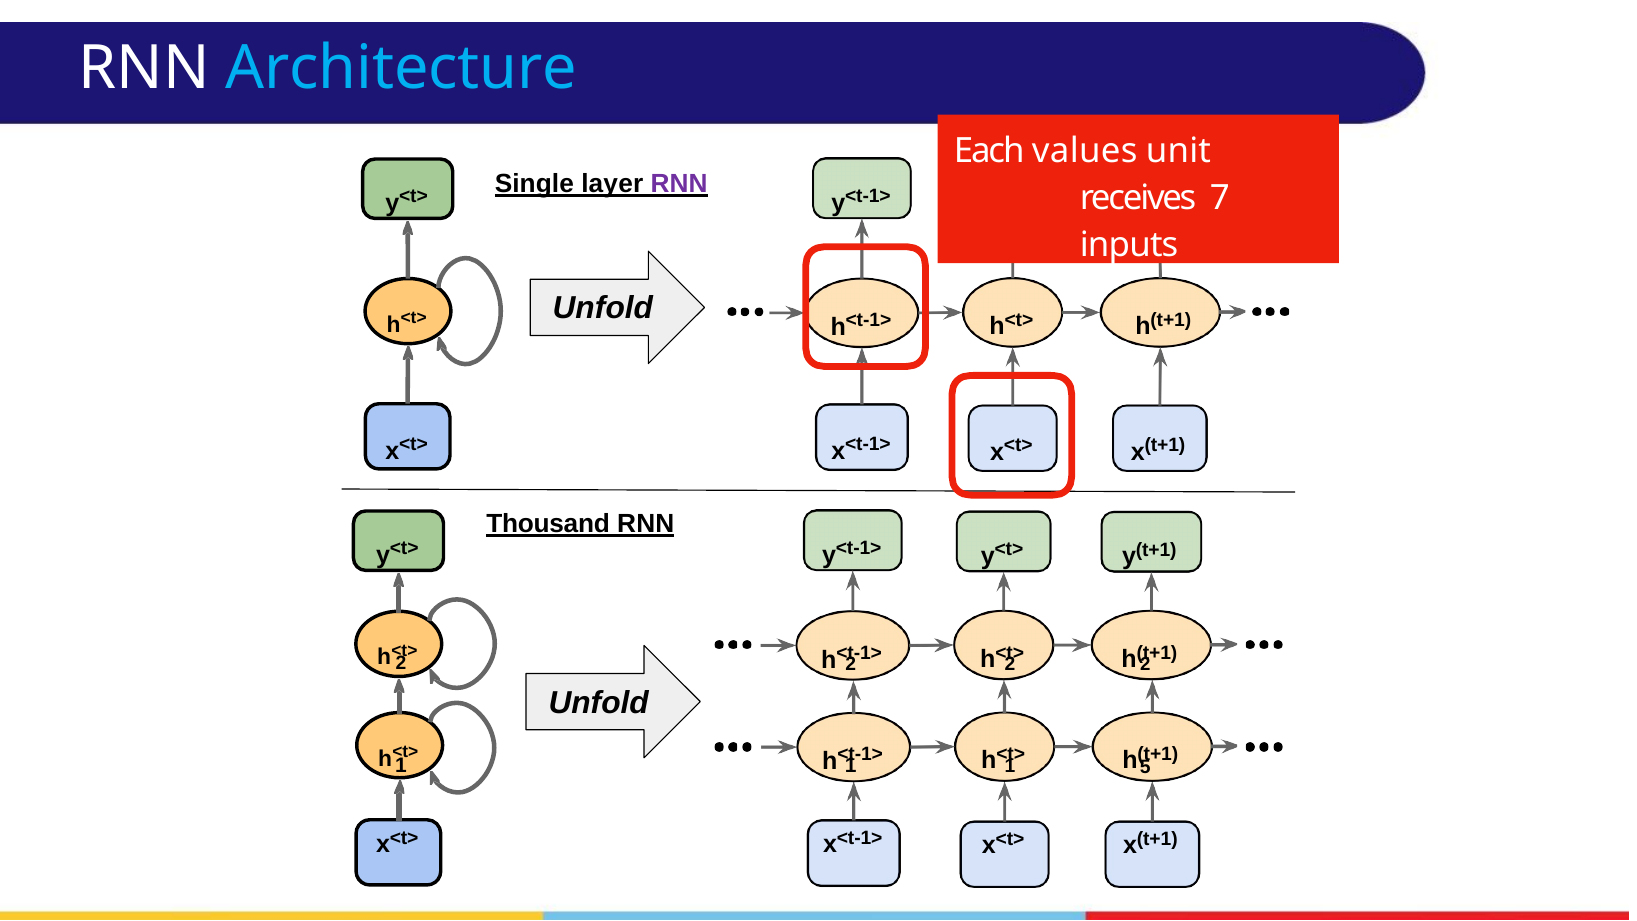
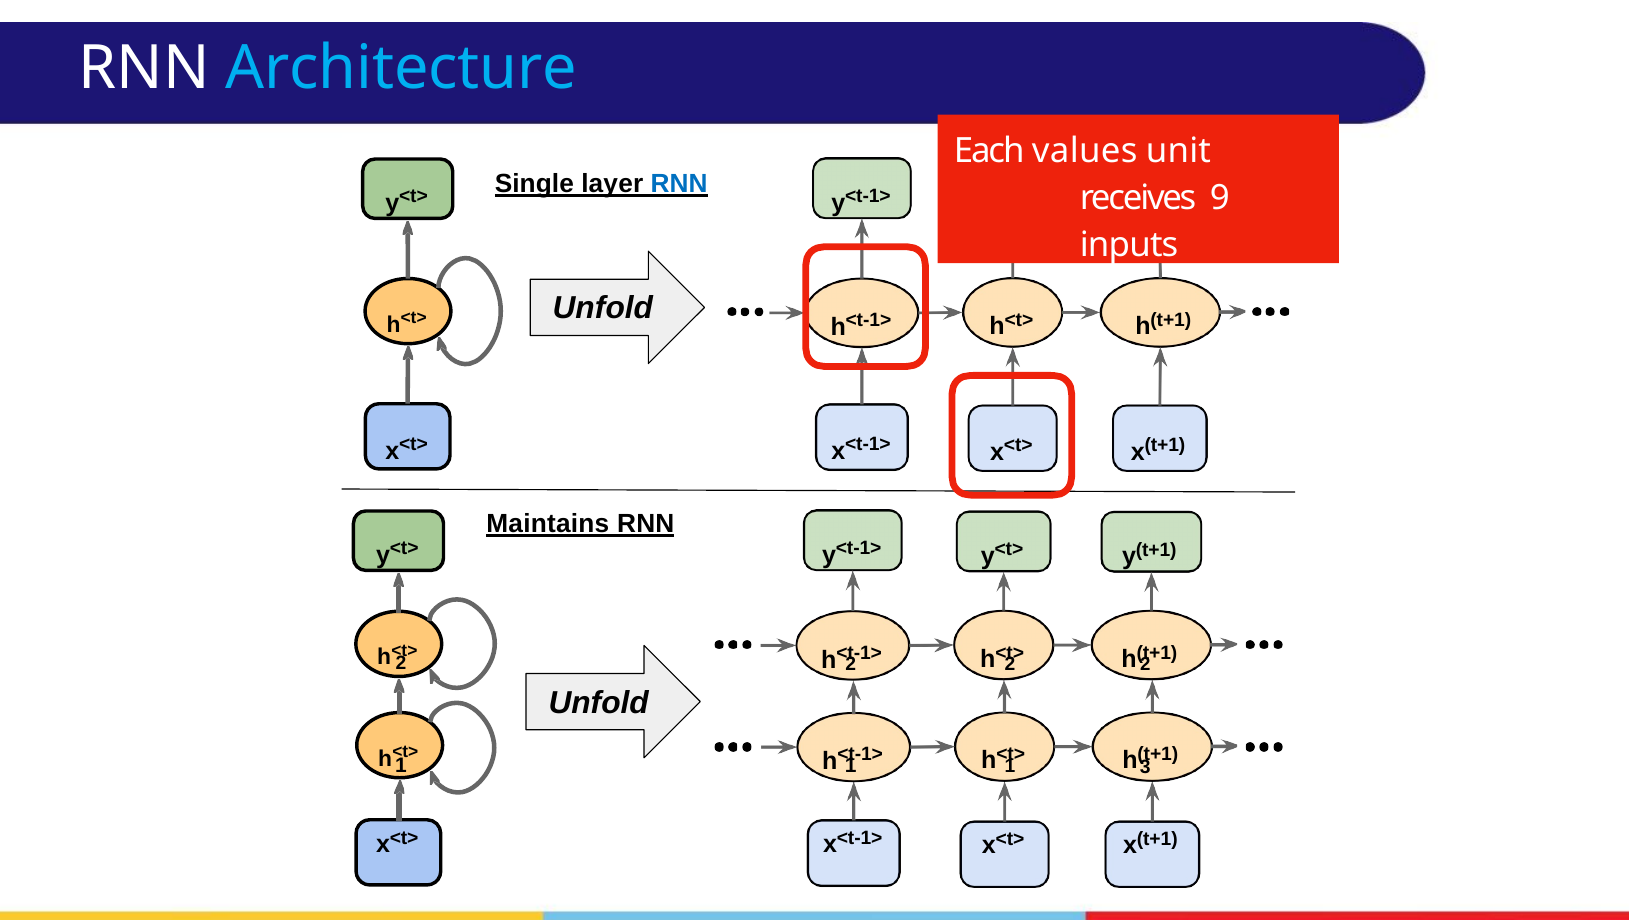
RNN at (679, 184) colour: purple -> blue
7: 7 -> 9
Thousand: Thousand -> Maintains
5: 5 -> 3
